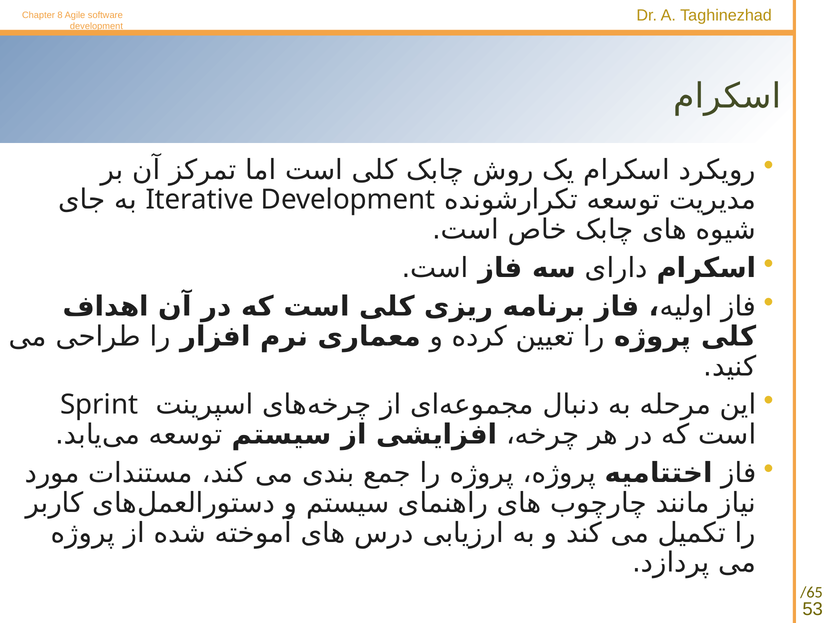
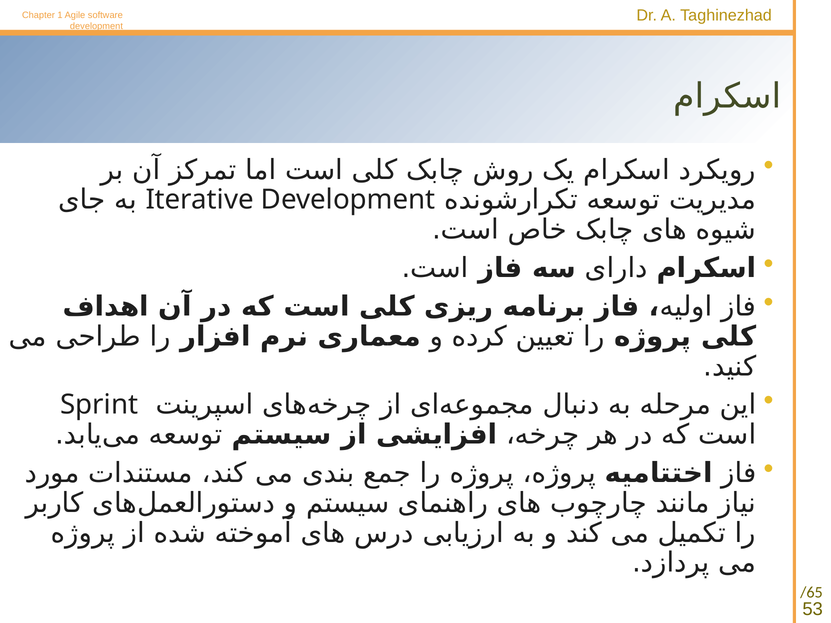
8: 8 -> 1
